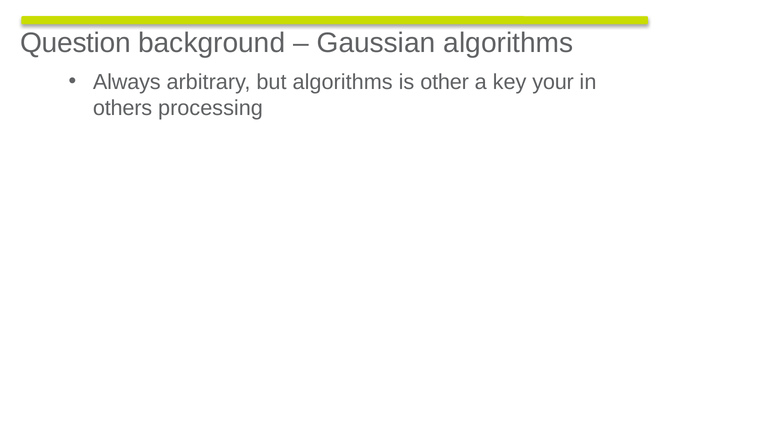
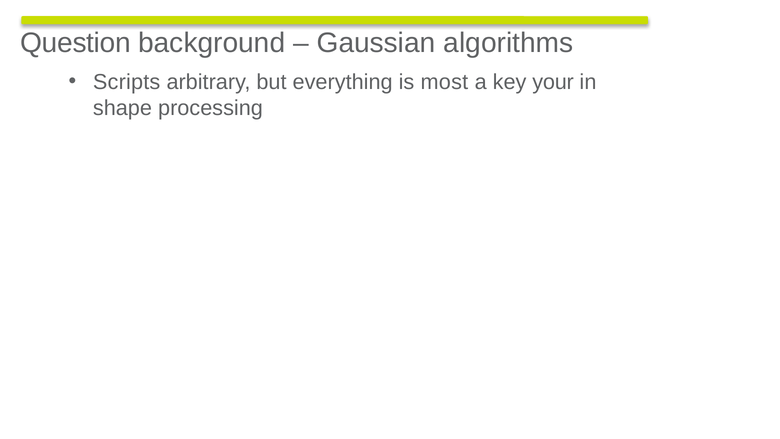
Always: Always -> Scripts
but algorithms: algorithms -> everything
other: other -> most
others: others -> shape
